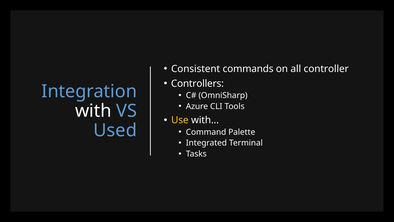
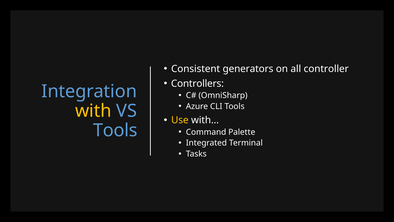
commands: commands -> generators
with colour: white -> yellow
Used at (115, 130): Used -> Tools
